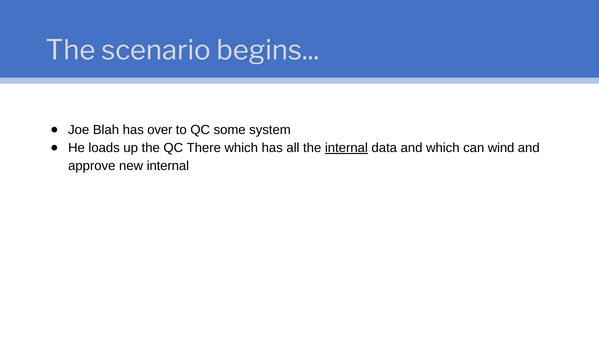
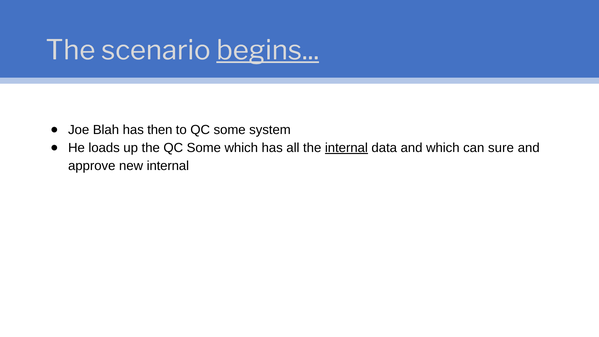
begins underline: none -> present
over: over -> then
the QC There: There -> Some
wind: wind -> sure
